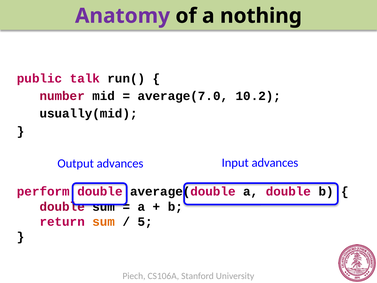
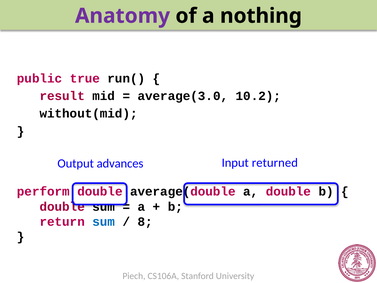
talk: talk -> true
number: number -> result
average(7.0: average(7.0 -> average(3.0
usually(mid: usually(mid -> without(mid
Input advances: advances -> returned
sum at (104, 222) colour: orange -> blue
5: 5 -> 8
